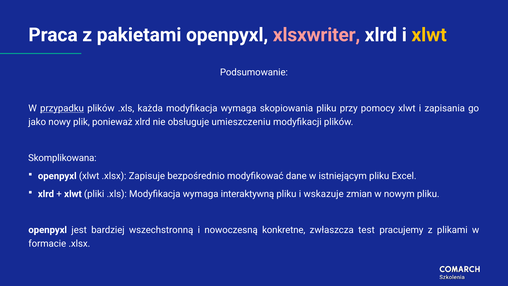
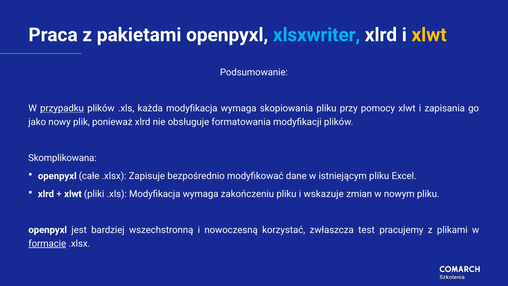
xlsxwriter colour: pink -> light blue
umieszczeniu: umieszczeniu -> formatowania
openpyxl xlwt: xlwt -> całe
interaktywną: interaktywną -> zakończeniu
konkretne: konkretne -> korzystać
formacie underline: none -> present
